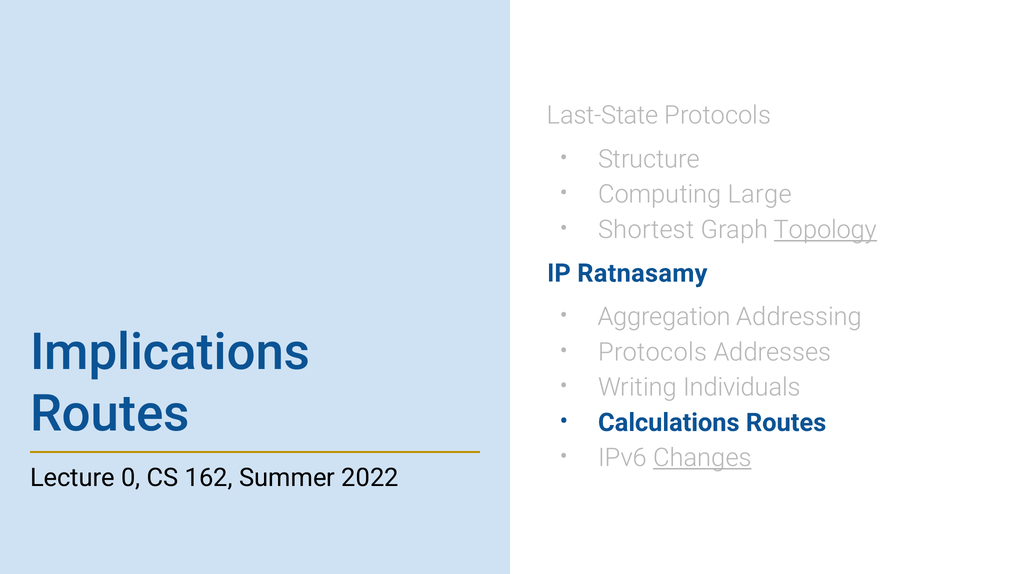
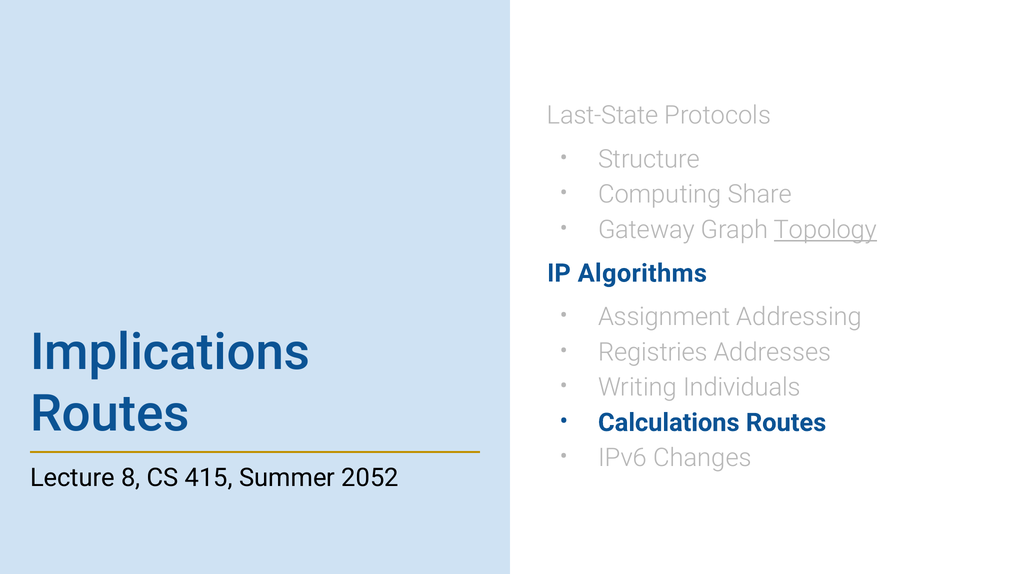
Large: Large -> Share
Shortest: Shortest -> Gateway
Ratnasamy: Ratnasamy -> Algorithms
Aggregation: Aggregation -> Assignment
Protocols at (653, 352): Protocols -> Registries
Changes underline: present -> none
0: 0 -> 8
162: 162 -> 415
2022: 2022 -> 2052
